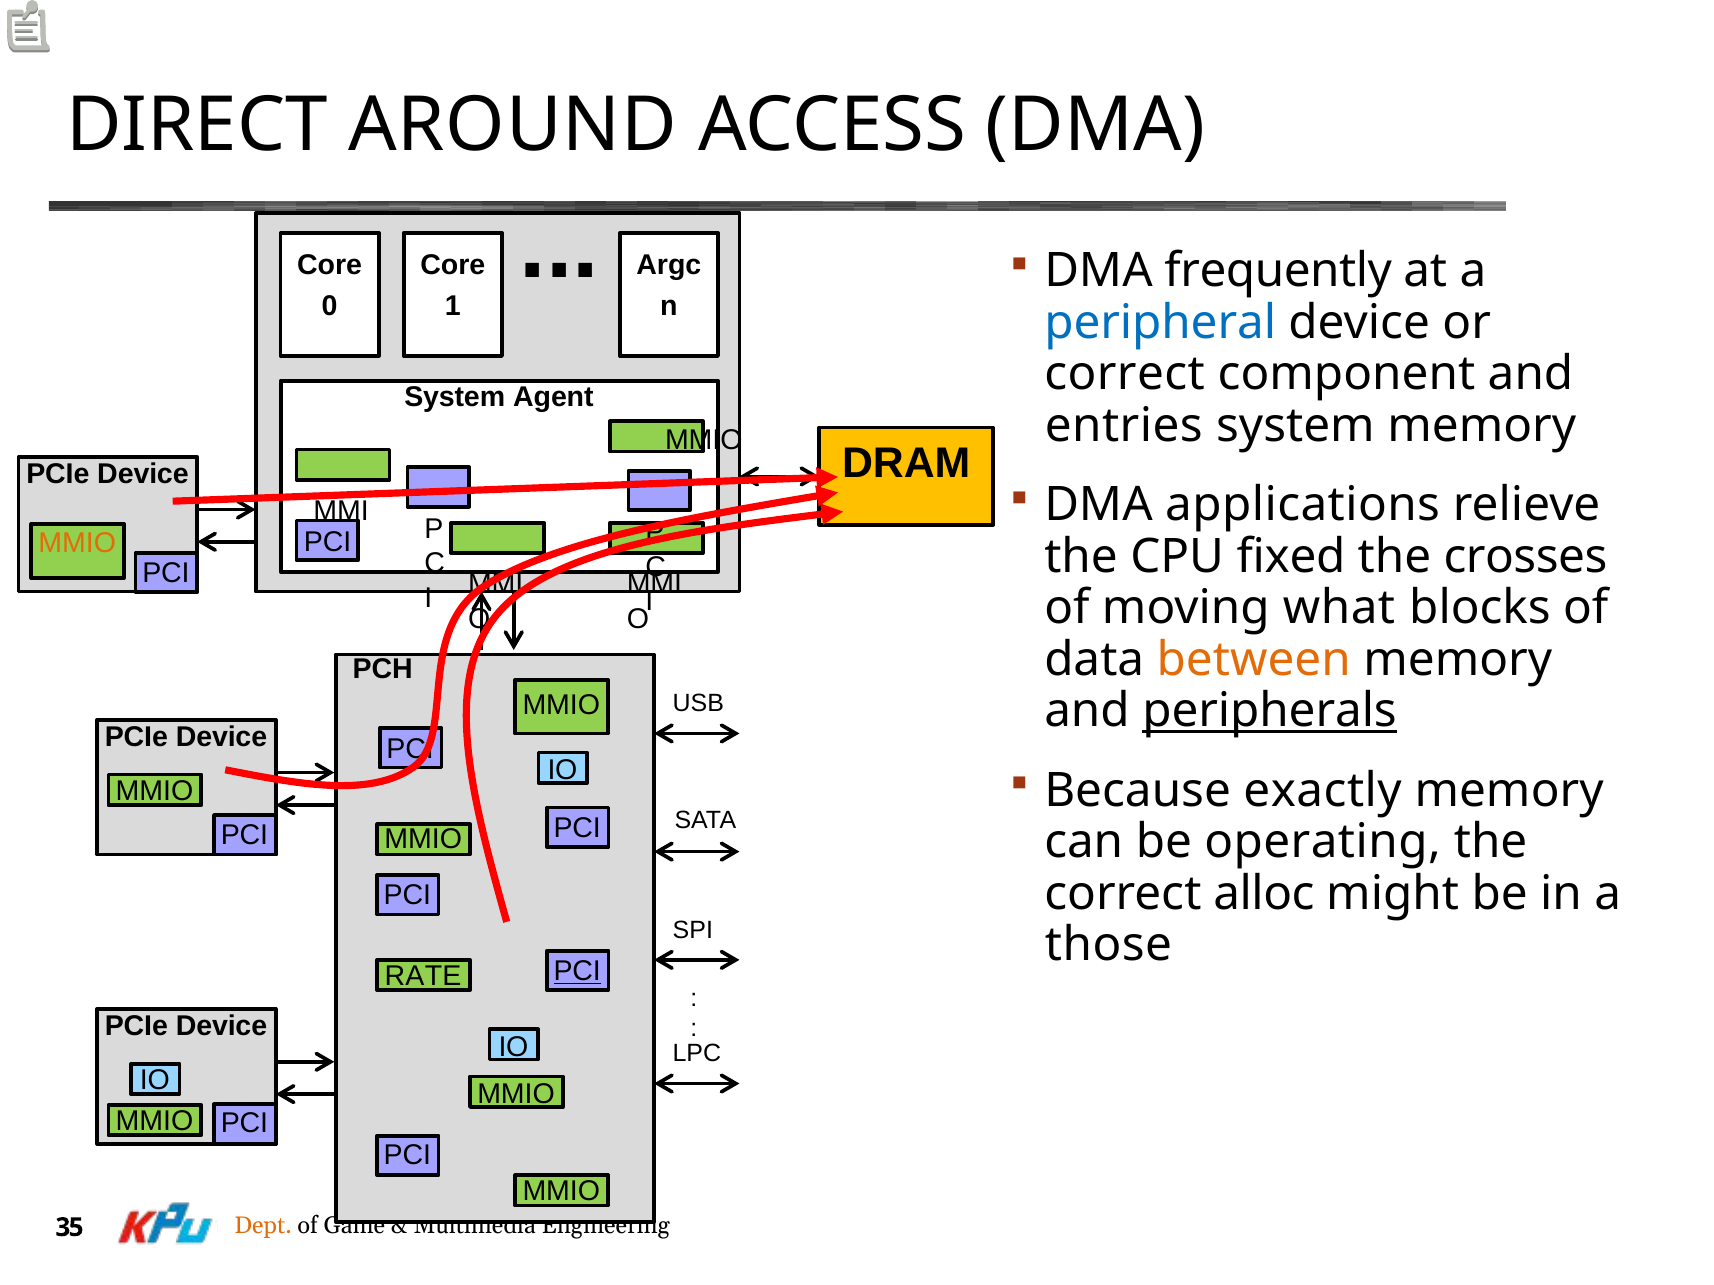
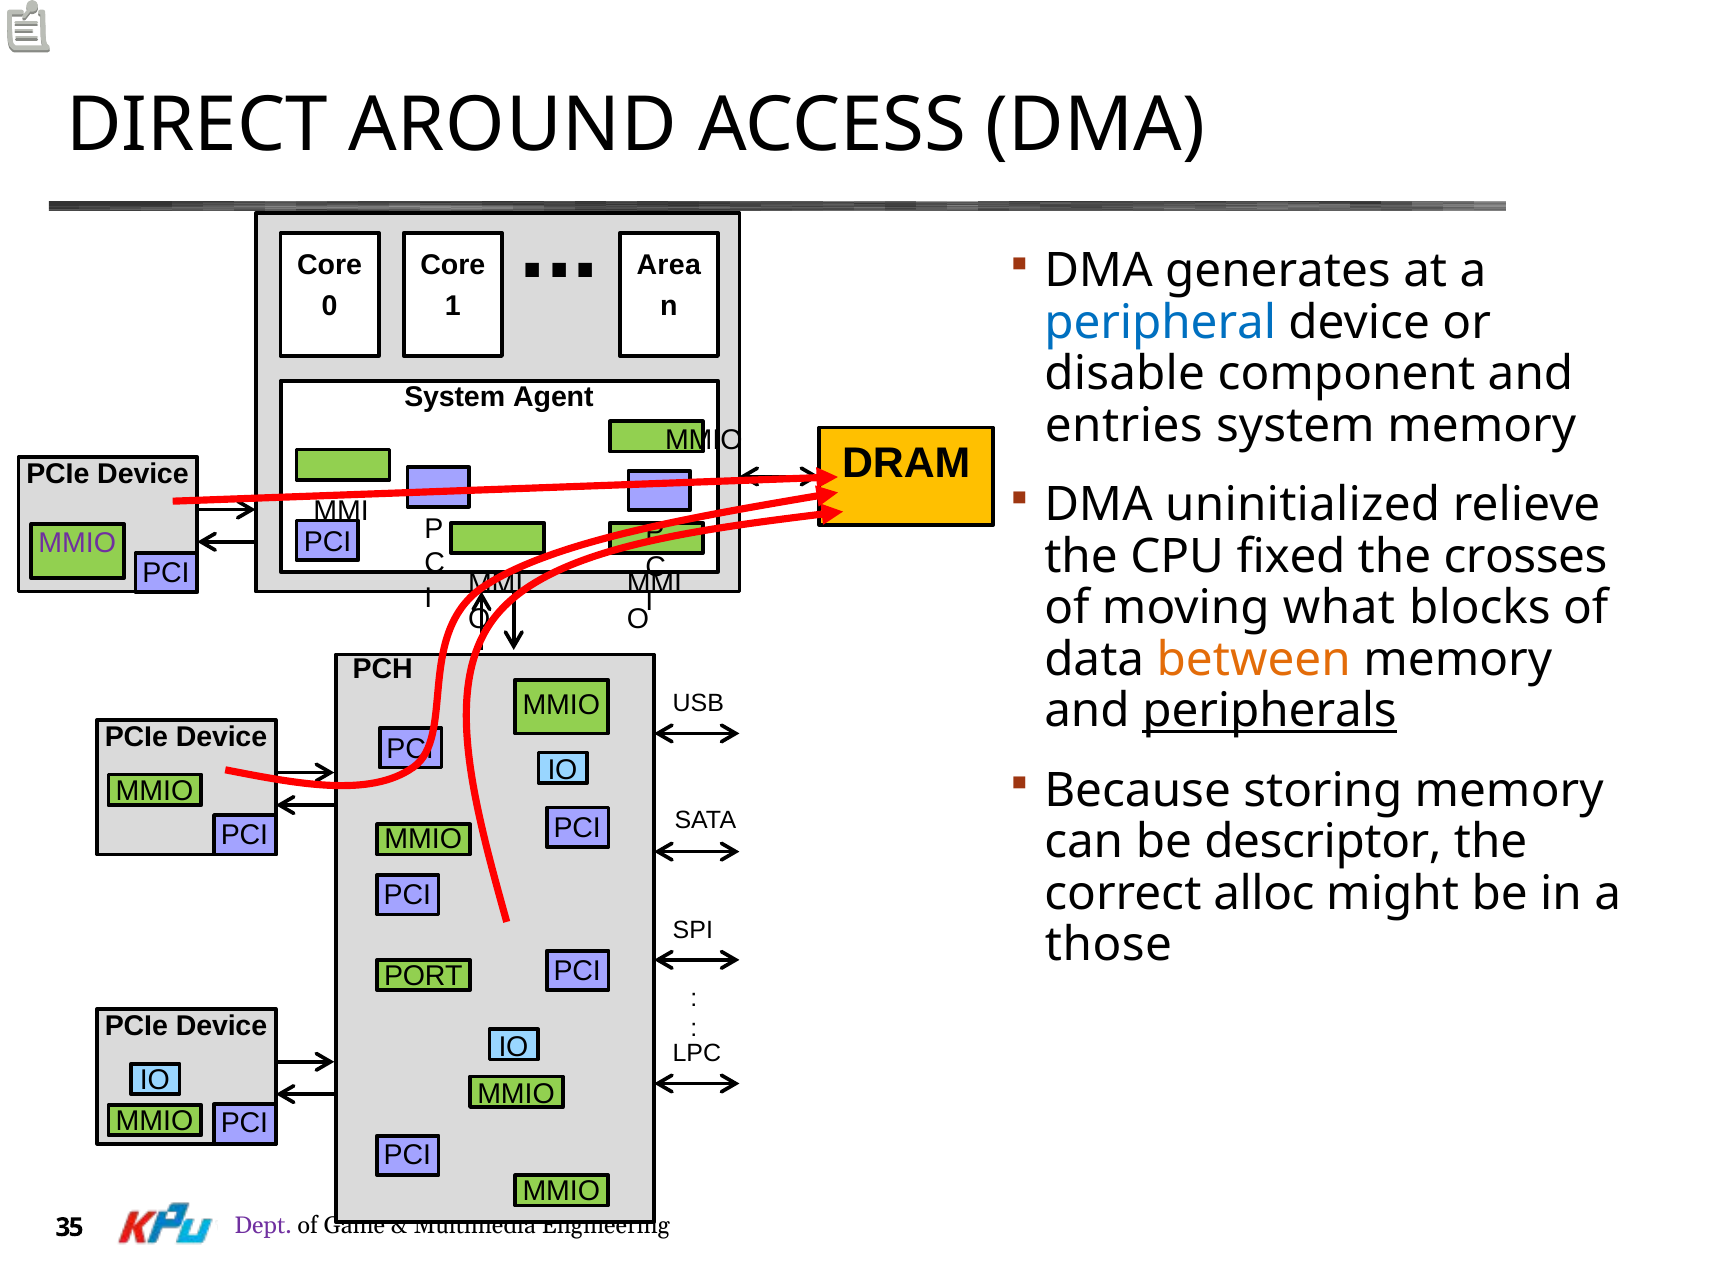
frequently: frequently -> generates
Argc: Argc -> Area
correct at (1125, 374): correct -> disable
applications: applications -> uninitialized
MMIO at (77, 543) colour: orange -> purple
exactly: exactly -> storing
operating: operating -> descriptor
PCI at (577, 972) underline: present -> none
RATE: RATE -> PORT
Dept colour: orange -> purple
